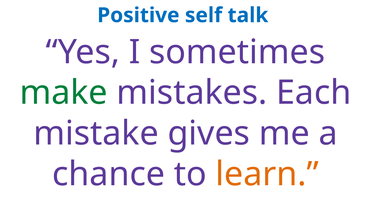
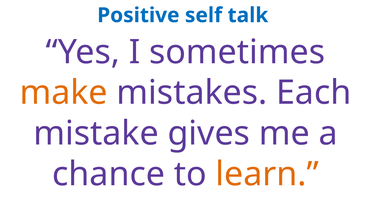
make colour: green -> orange
